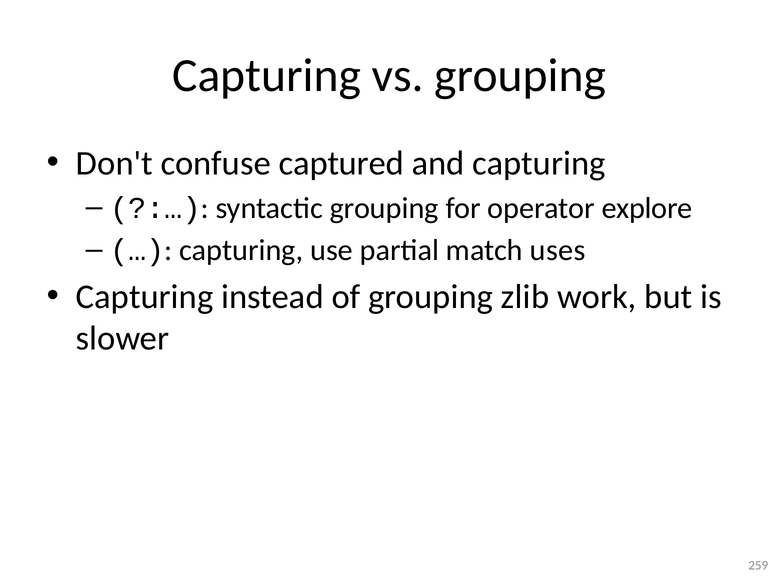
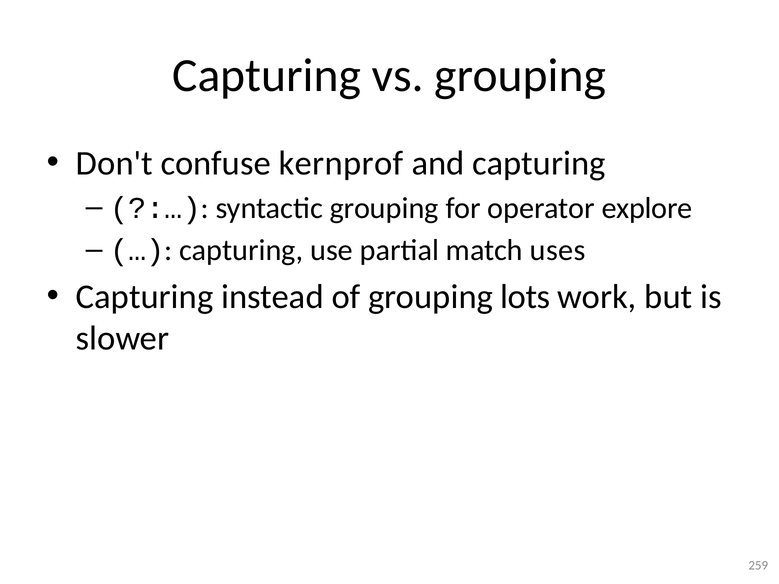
captured: captured -> kernprof
zlib: zlib -> lots
